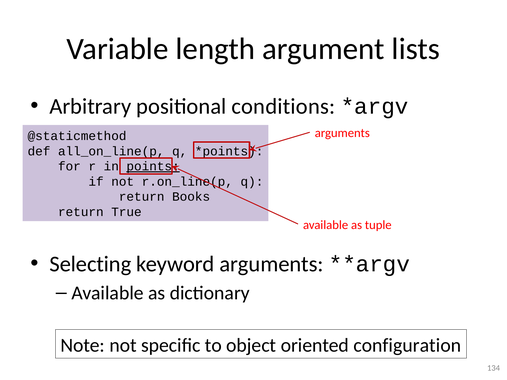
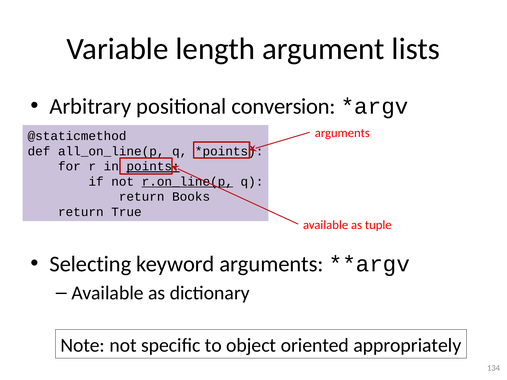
conditions: conditions -> conversion
r.on_line(p underline: none -> present
configuration: configuration -> appropriately
